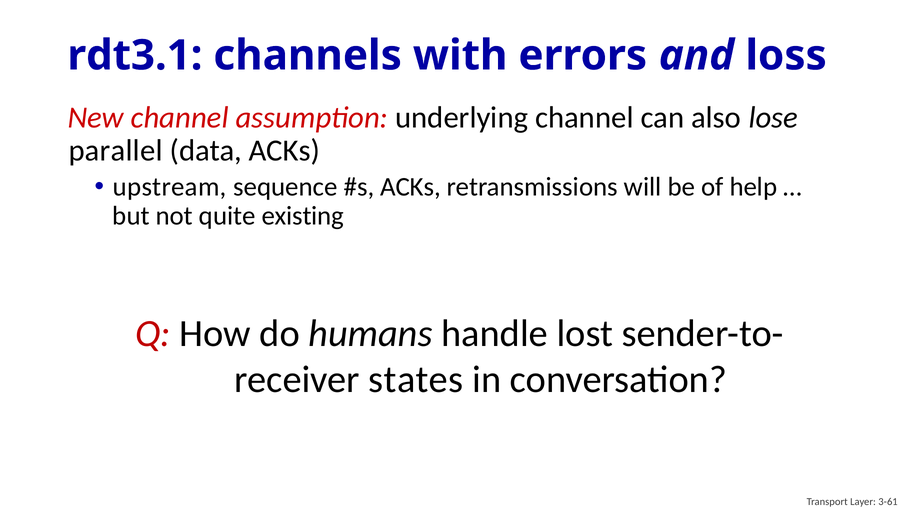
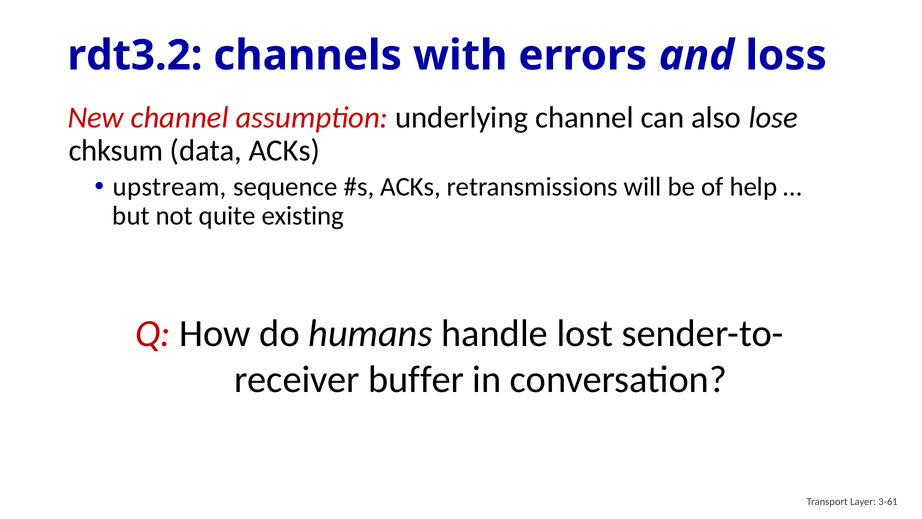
rdt3.1: rdt3.1 -> rdt3.2
parallel: parallel -> chksum
states: states -> buffer
